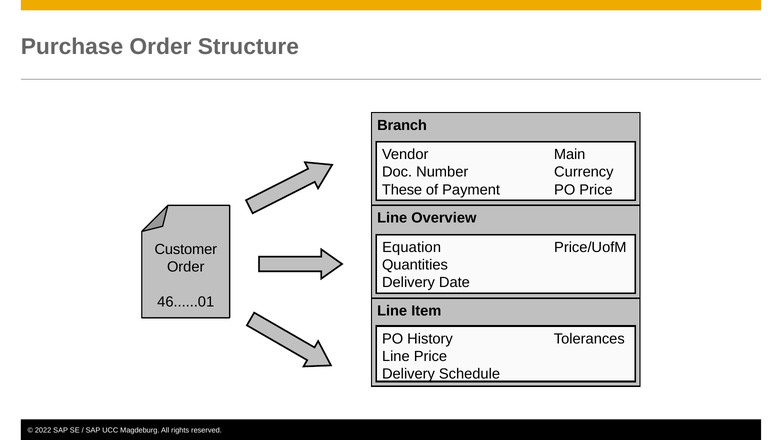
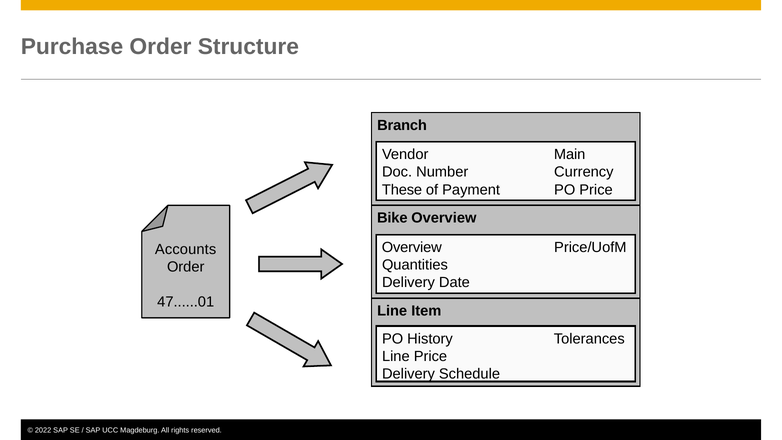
Line at (392, 218): Line -> Bike
Equation at (412, 247): Equation -> Overview
Customer: Customer -> Accounts
46......01: 46......01 -> 47......01
